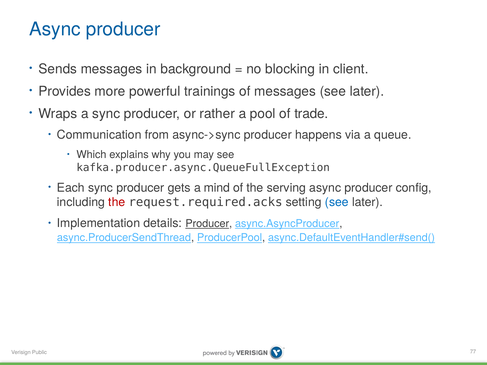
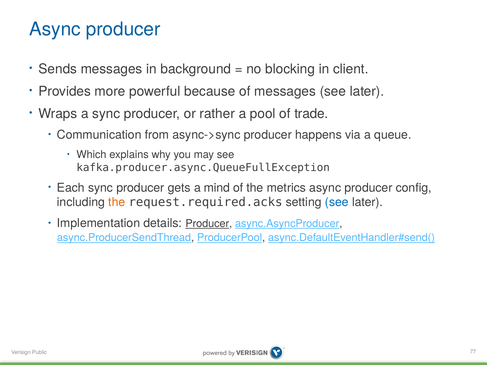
trainings: trainings -> because
serving: serving -> metrics
the at (117, 202) colour: red -> orange
